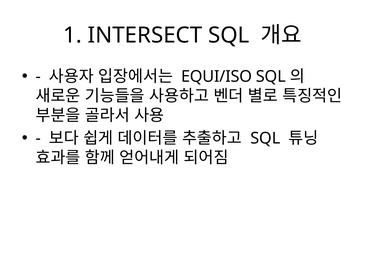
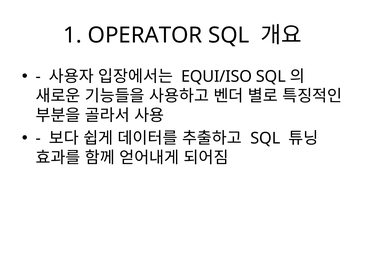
INTERSECT: INTERSECT -> OPERATOR
